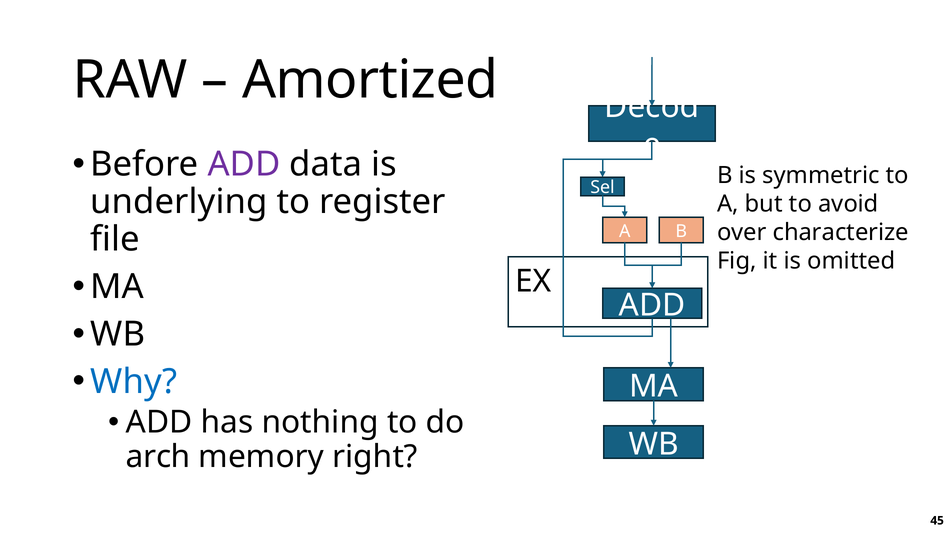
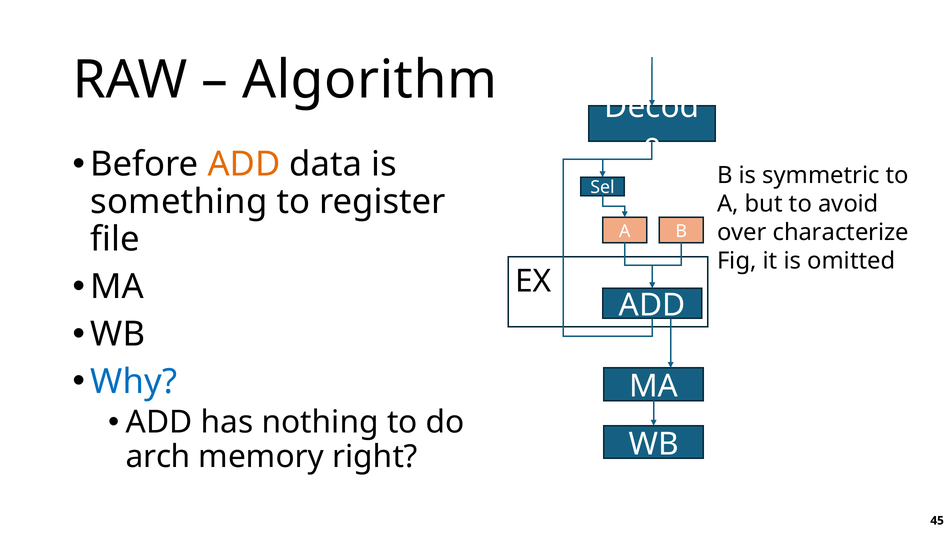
Amortized: Amortized -> Algorithm
ADD at (244, 164) colour: purple -> orange
underlying: underlying -> something
